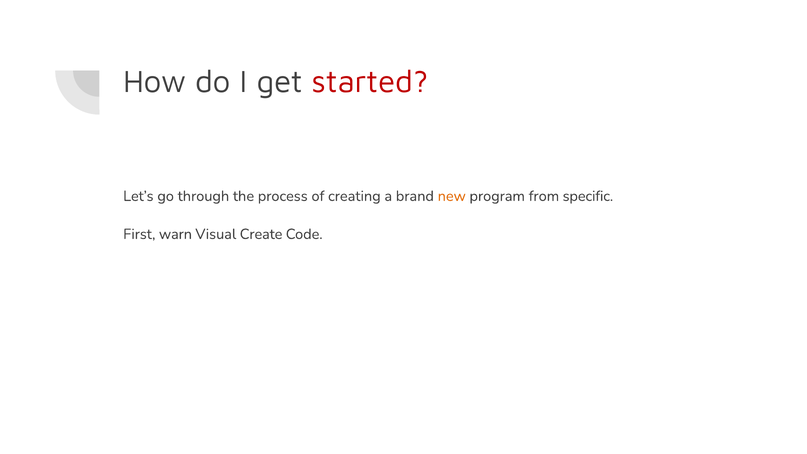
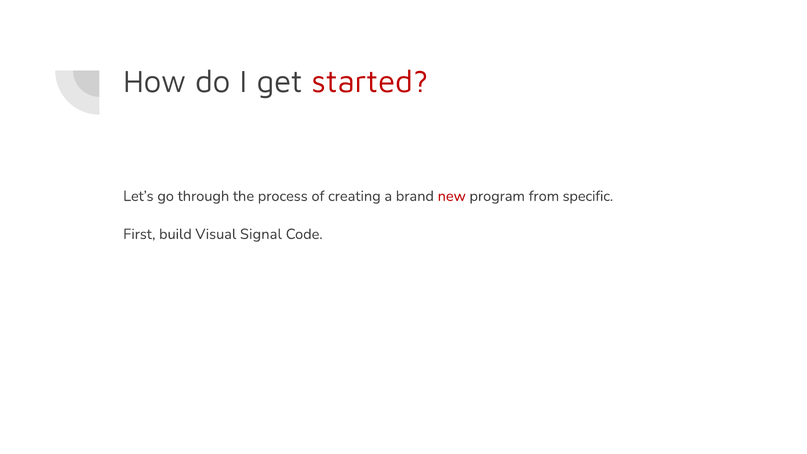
new colour: orange -> red
warn: warn -> build
Create: Create -> Signal
